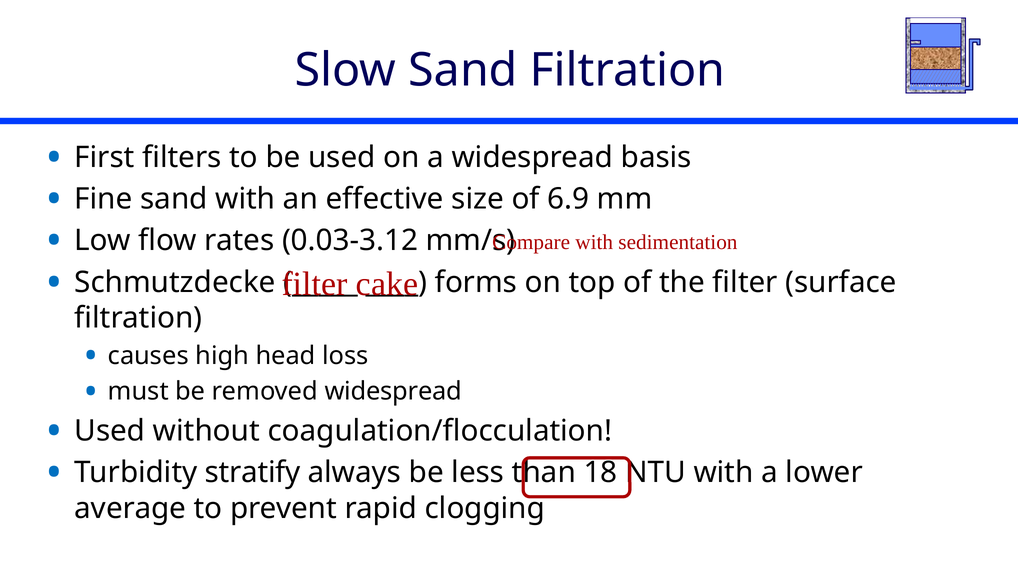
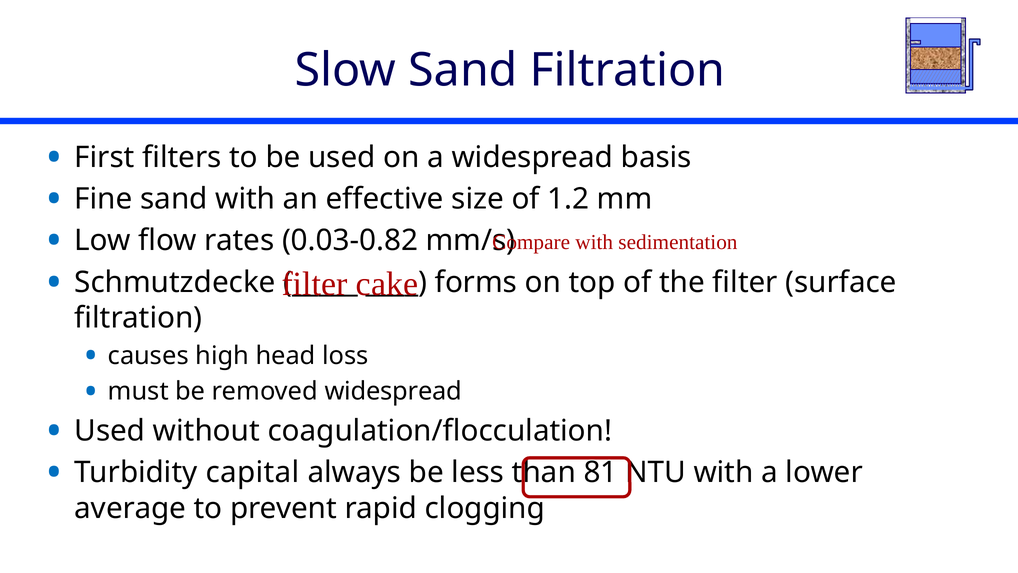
6.9: 6.9 -> 1.2
0.03-3.12: 0.03-3.12 -> 0.03-0.82
stratify: stratify -> capital
18: 18 -> 81
